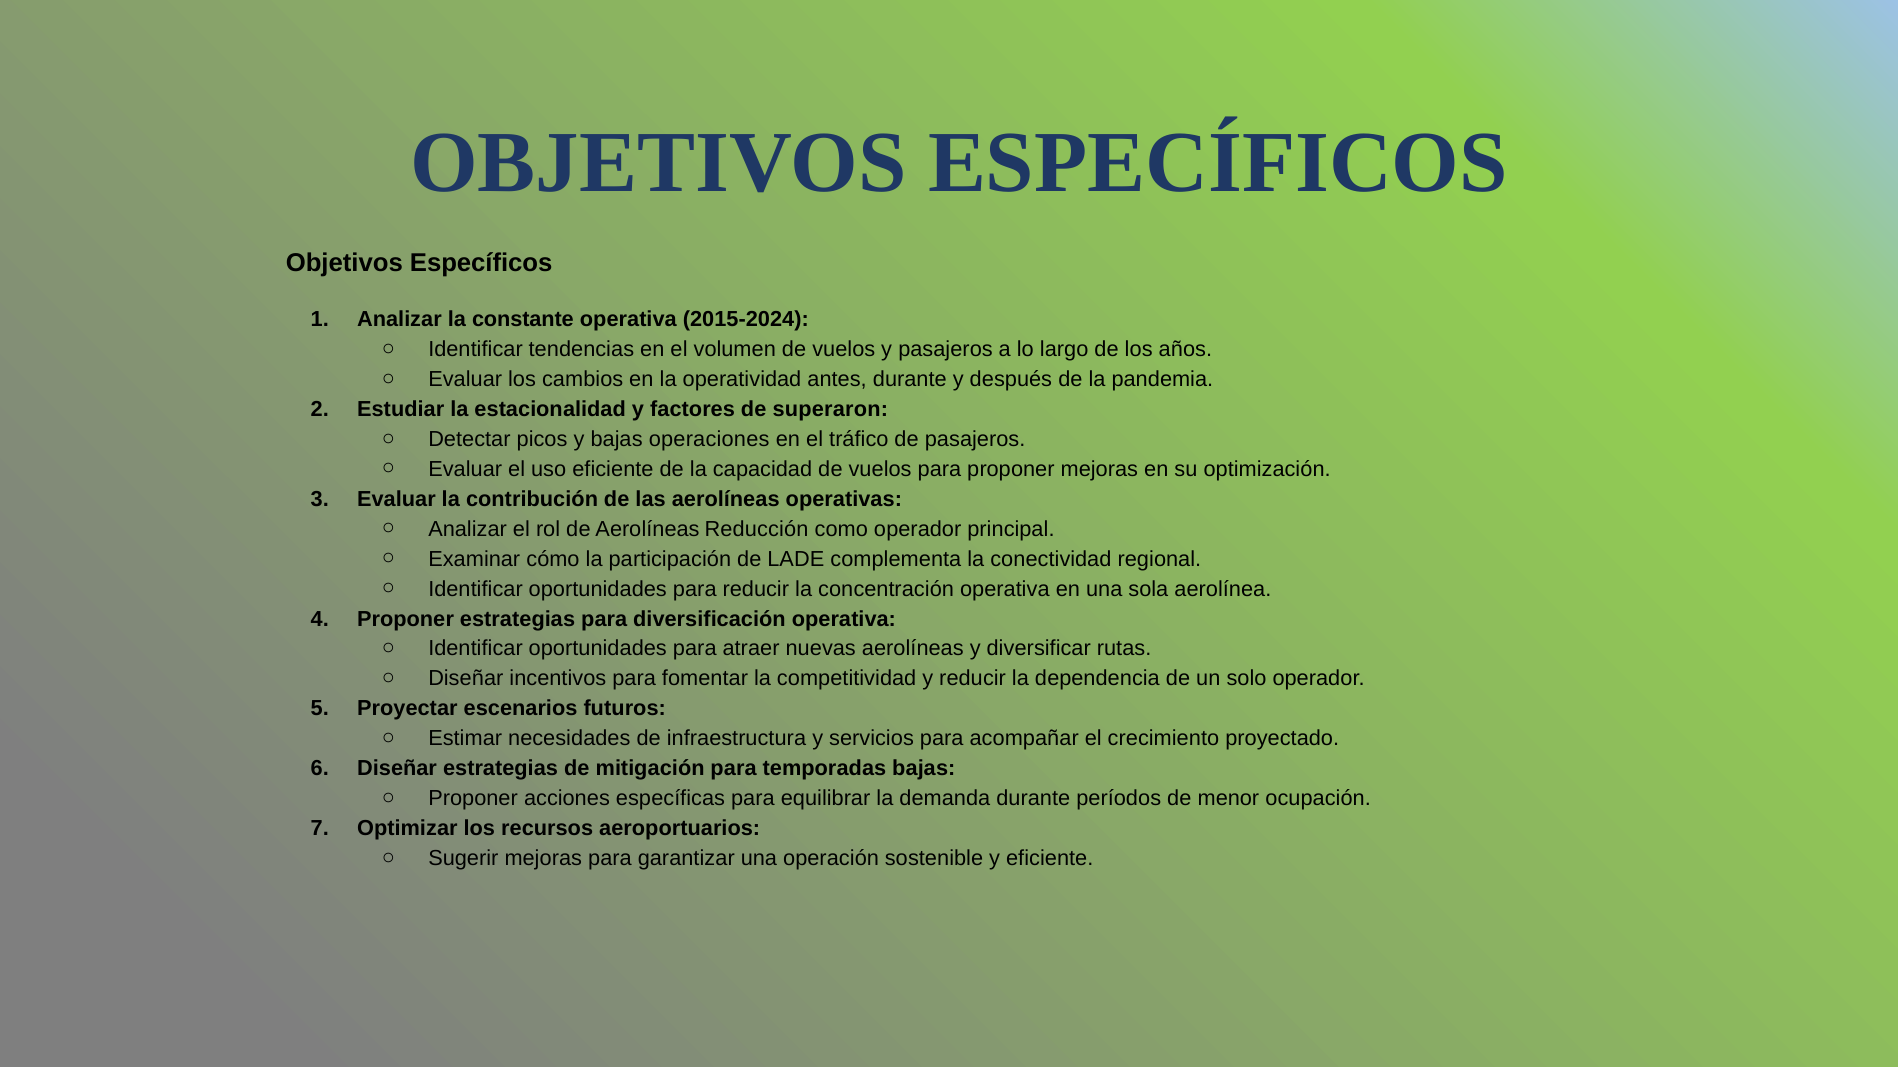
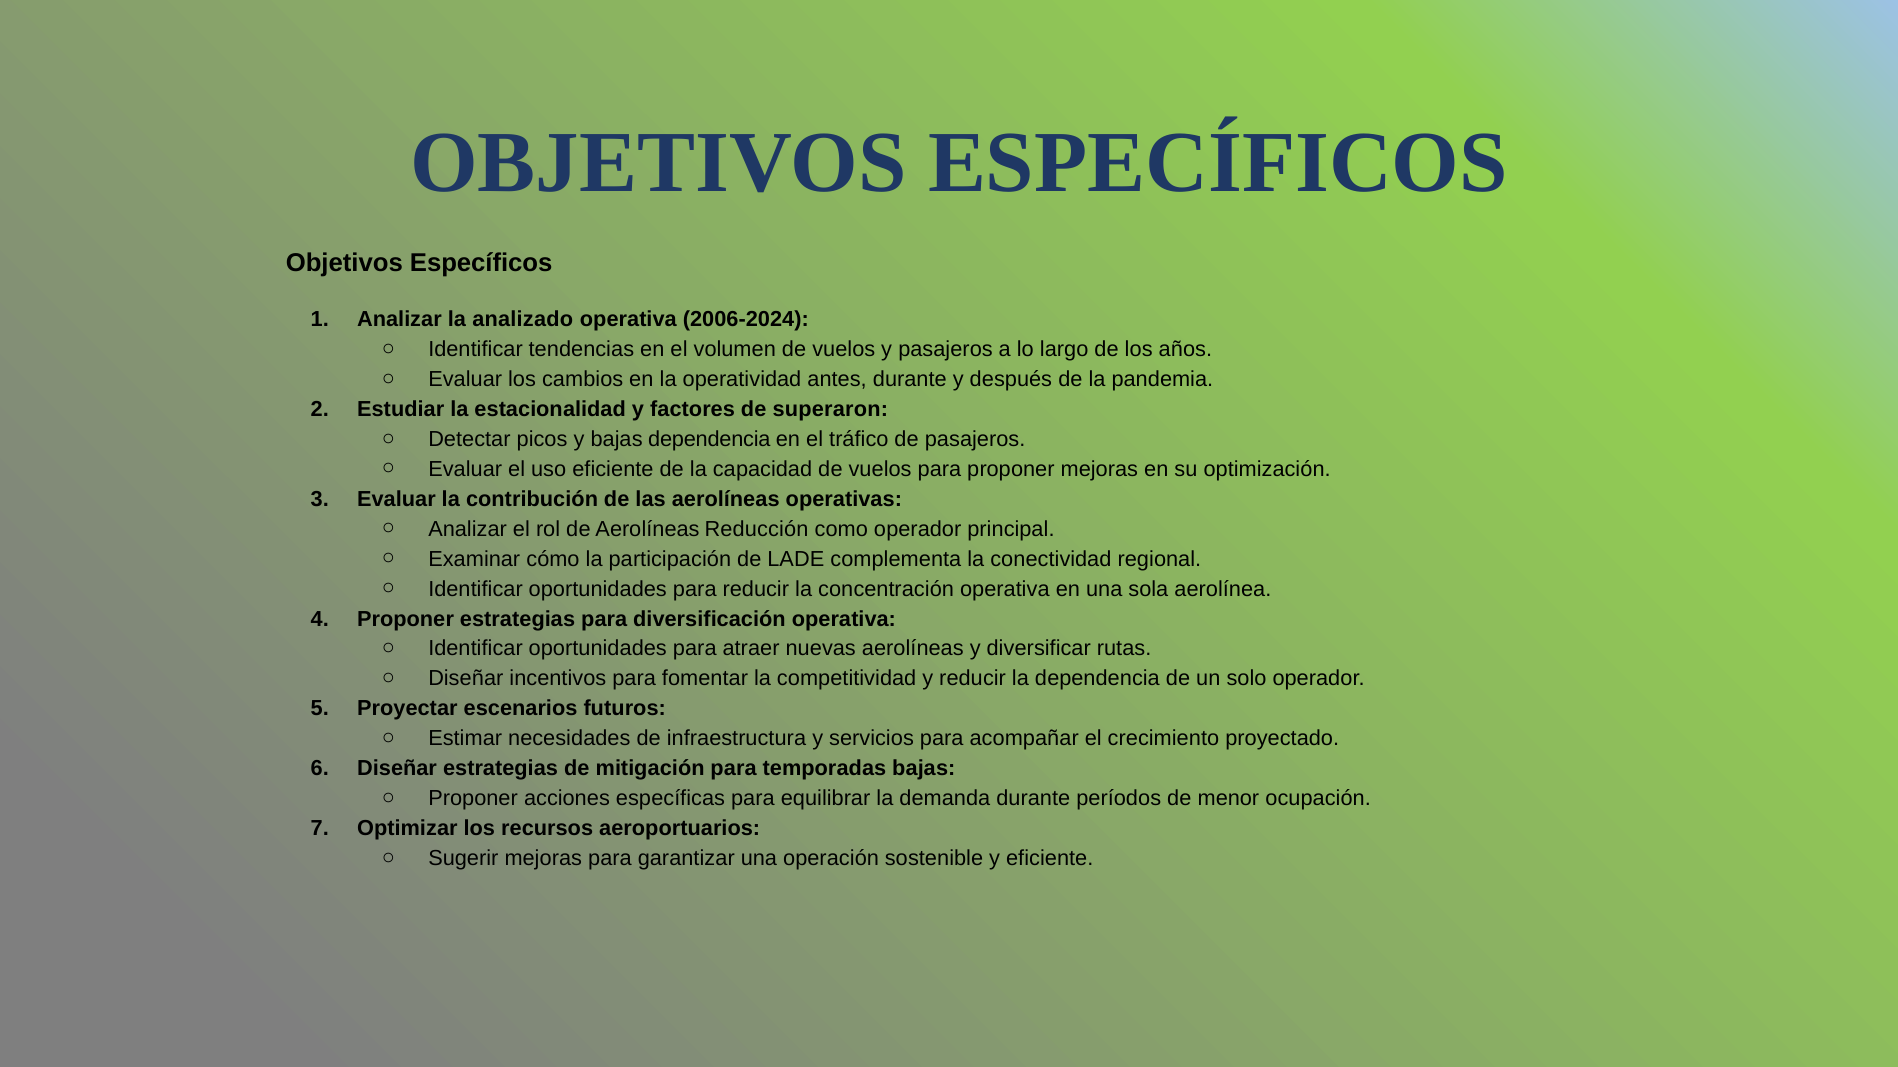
constante: constante -> analizado
2015-2024: 2015-2024 -> 2006-2024
bajas operaciones: operaciones -> dependencia
